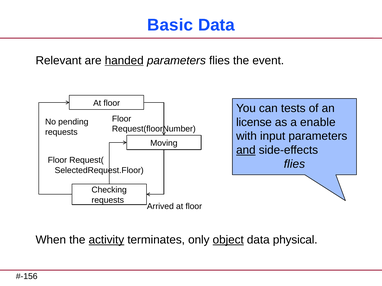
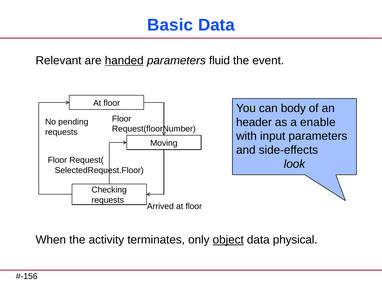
parameters flies: flies -> fluid
tests: tests -> body
license: license -> header
and underline: present -> none
flies at (294, 164): flies -> look
activity underline: present -> none
